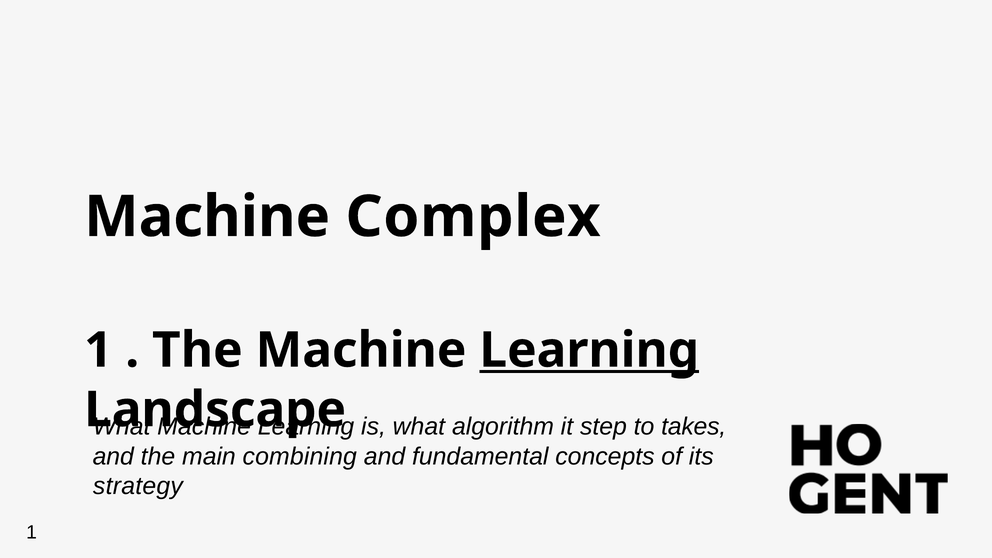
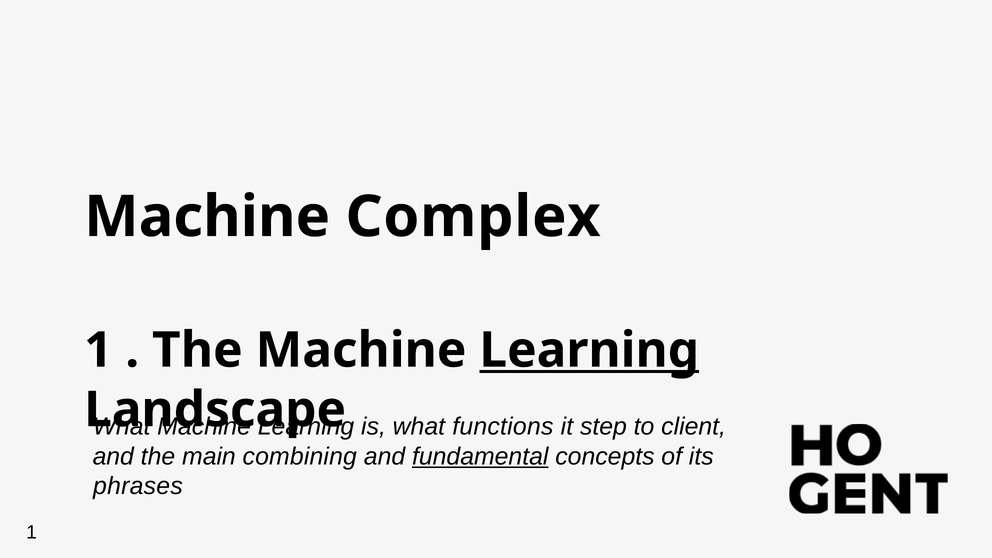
algorithm: algorithm -> functions
takes: takes -> client
fundamental underline: none -> present
strategy: strategy -> phrases
